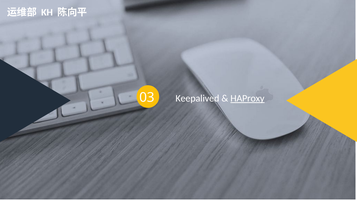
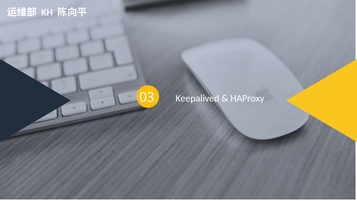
HAProxy underline: present -> none
